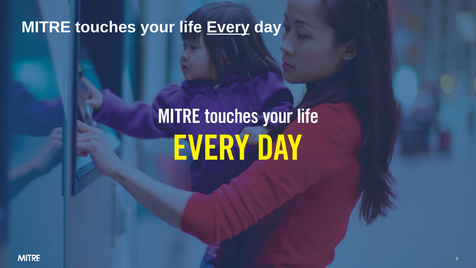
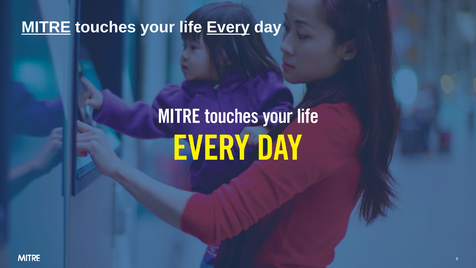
MITRE underline: none -> present
